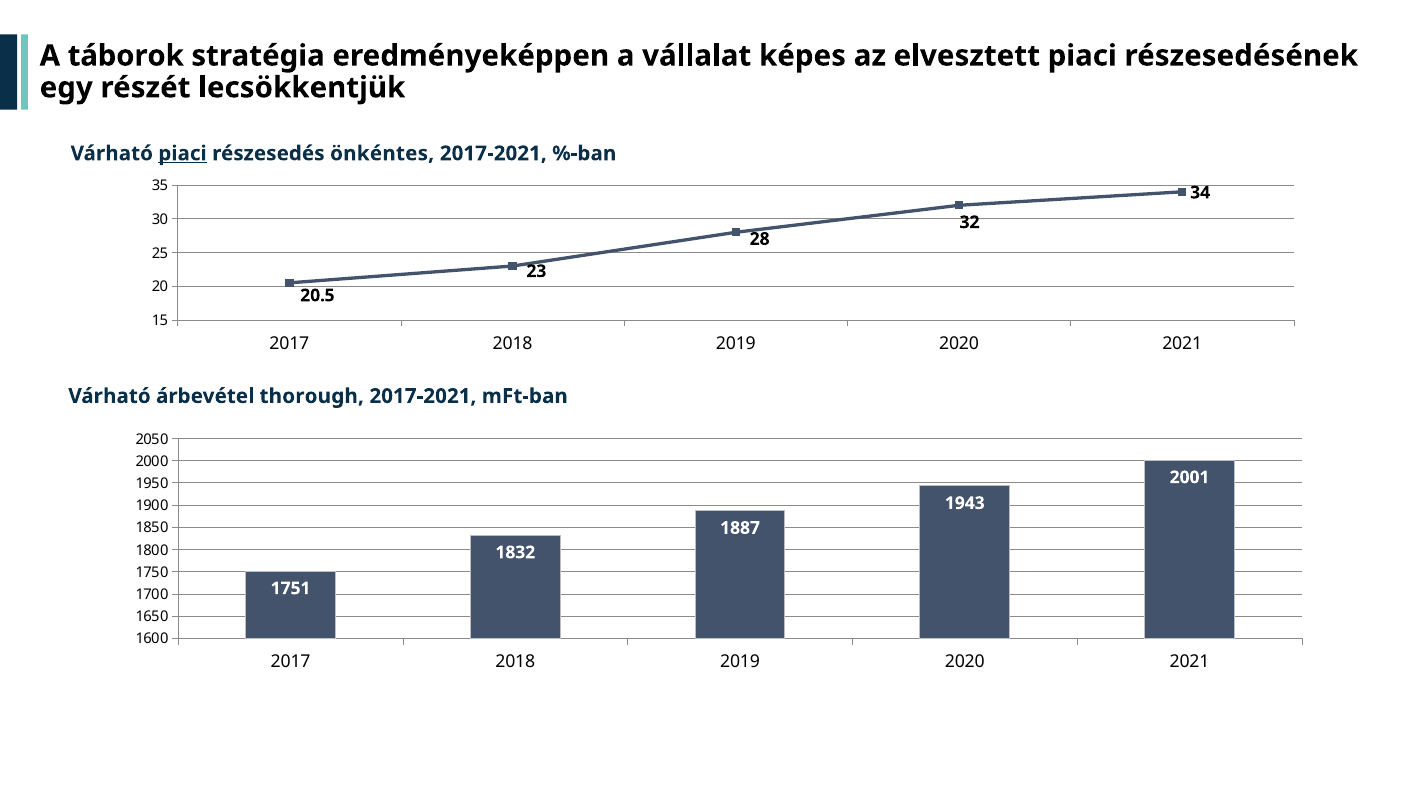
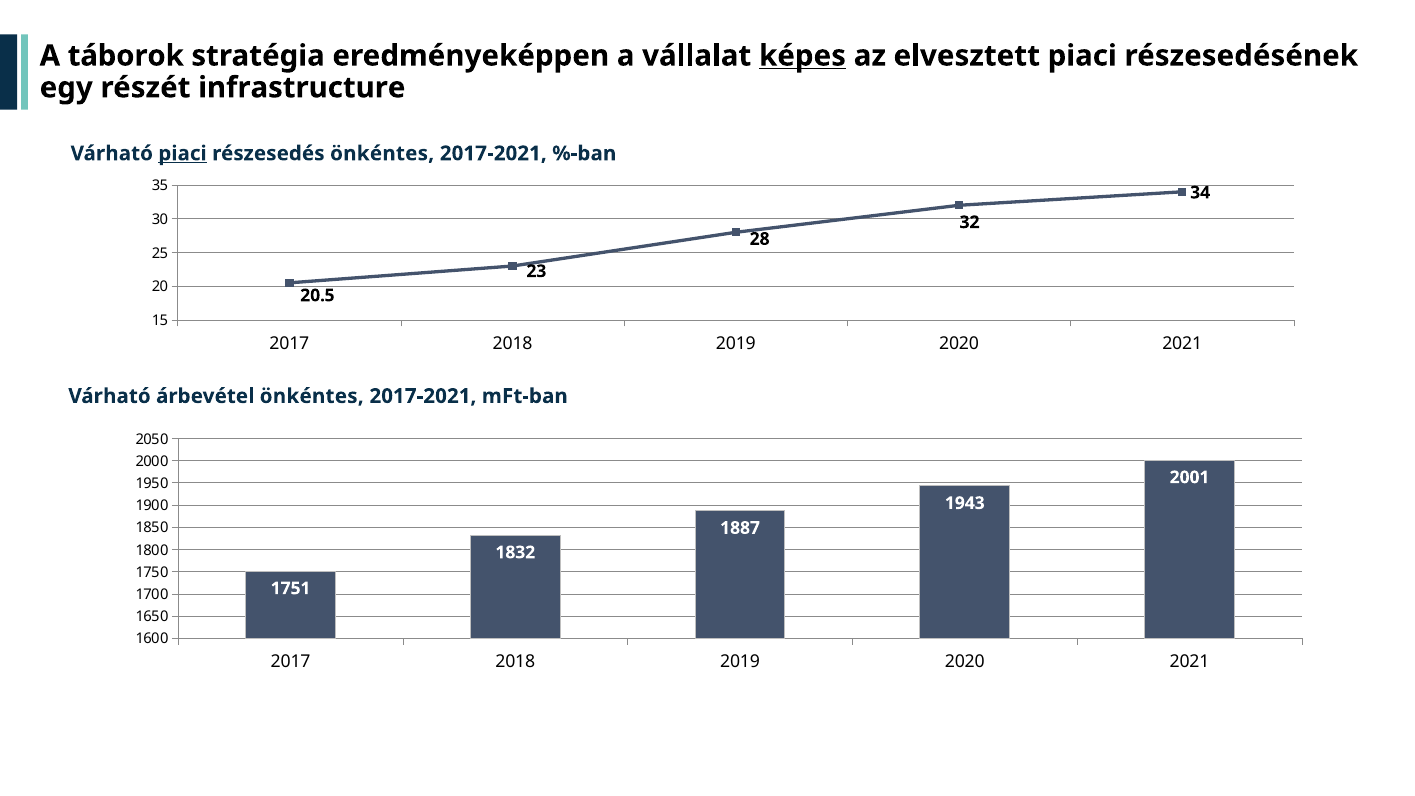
képes underline: none -> present
lecsökkentjük: lecsökkentjük -> infrastructure
árbevétel thorough: thorough -> önkéntes
